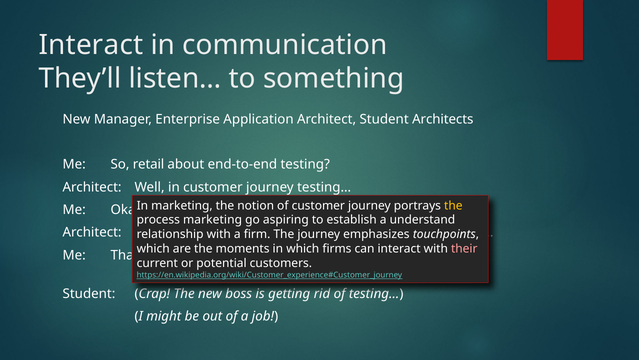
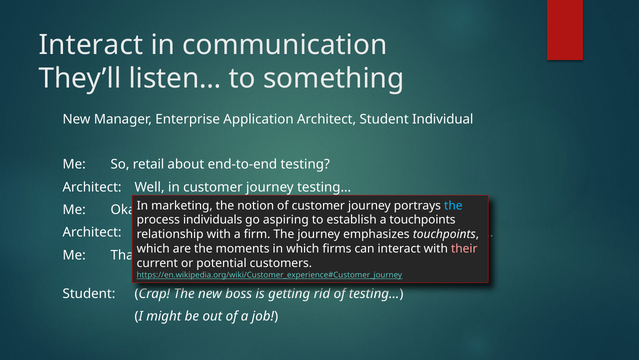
Architects: Architects -> Individual
the at (453, 205) colour: yellow -> light blue
process marketing: marketing -> individuals
a understand: understand -> touchpoints
